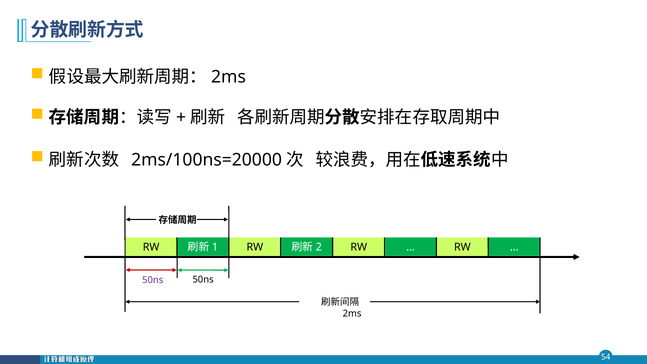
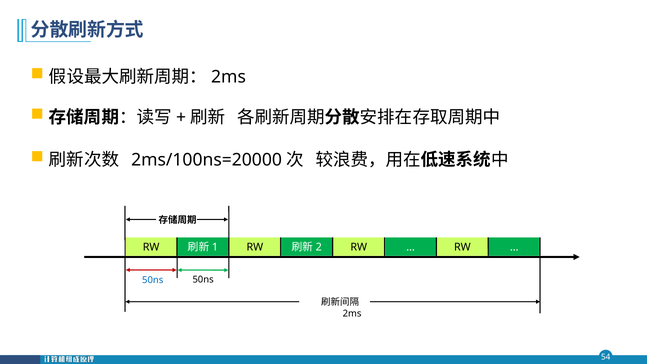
50ns at (153, 280) colour: purple -> blue
